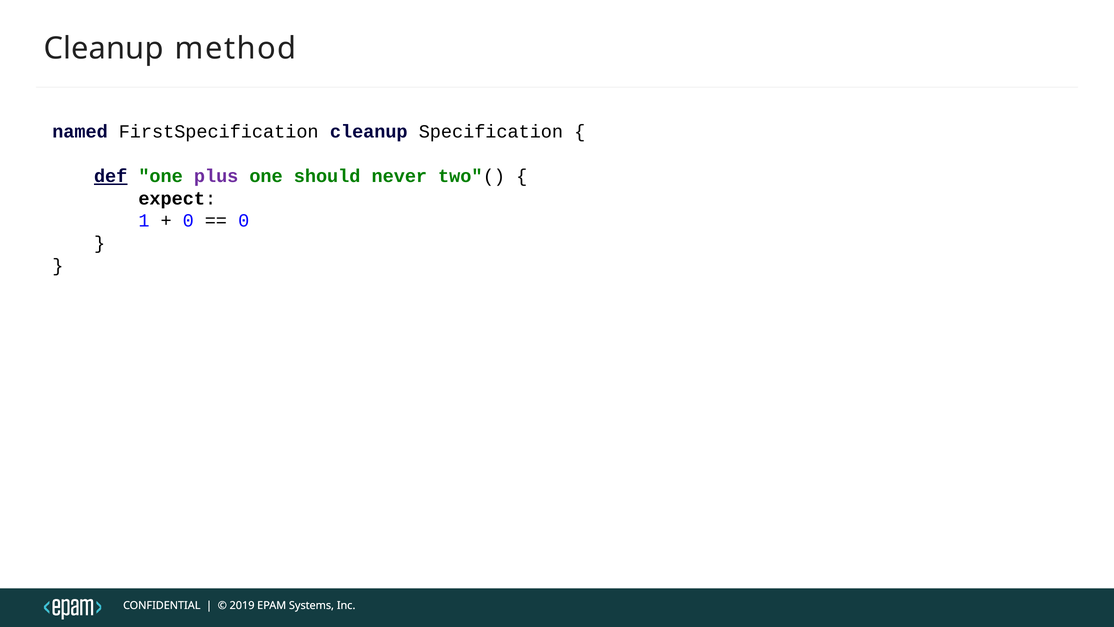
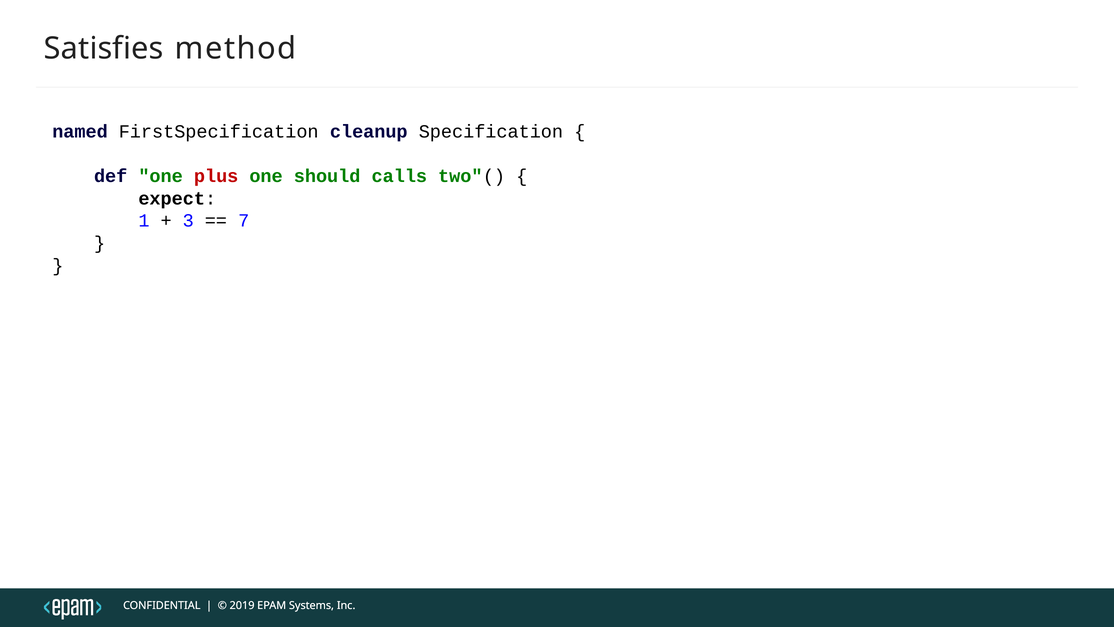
Cleanup at (104, 48): Cleanup -> Satisfies
def underline: present -> none
plus colour: purple -> red
never: never -> calls
0 at (188, 221): 0 -> 3
0 at (244, 221): 0 -> 7
